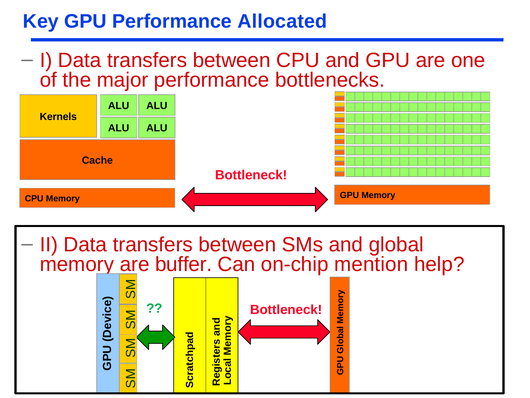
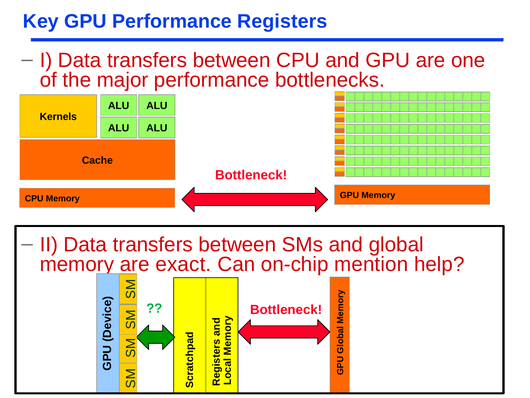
Allocated: Allocated -> Registers
buffer: buffer -> exact
